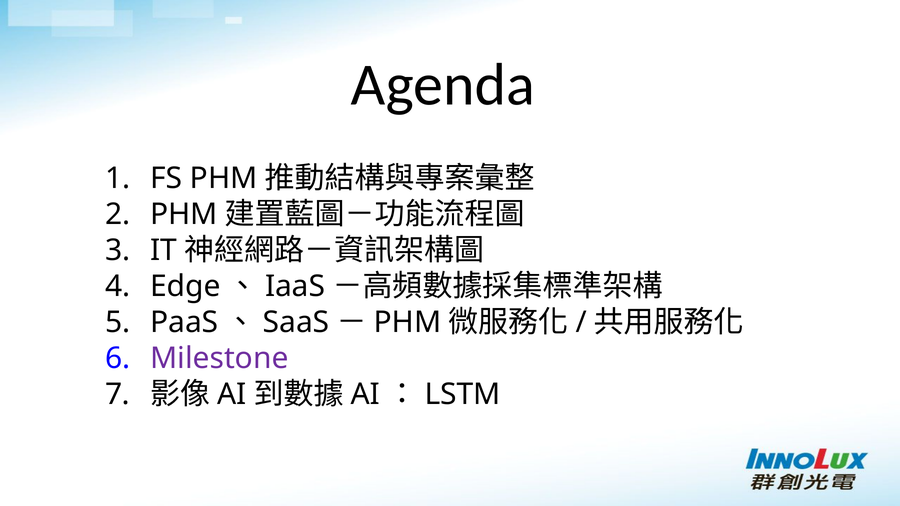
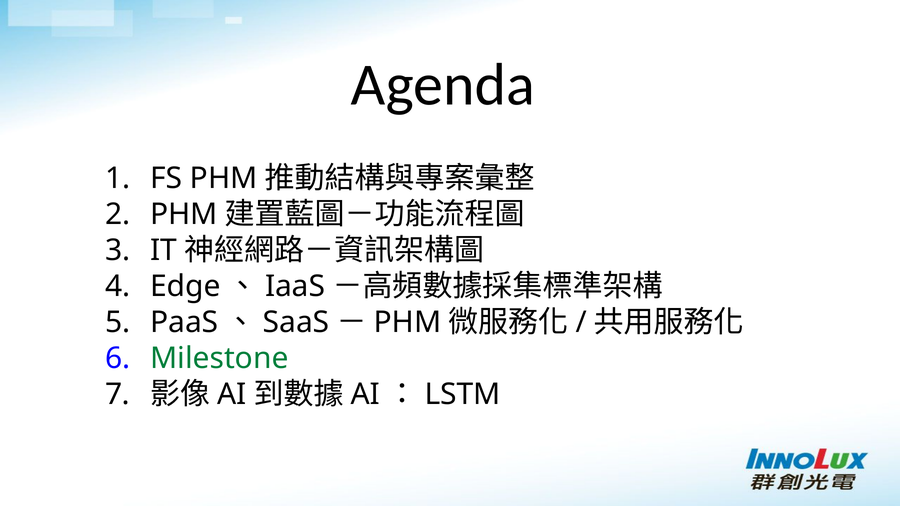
Milestone colour: purple -> green
